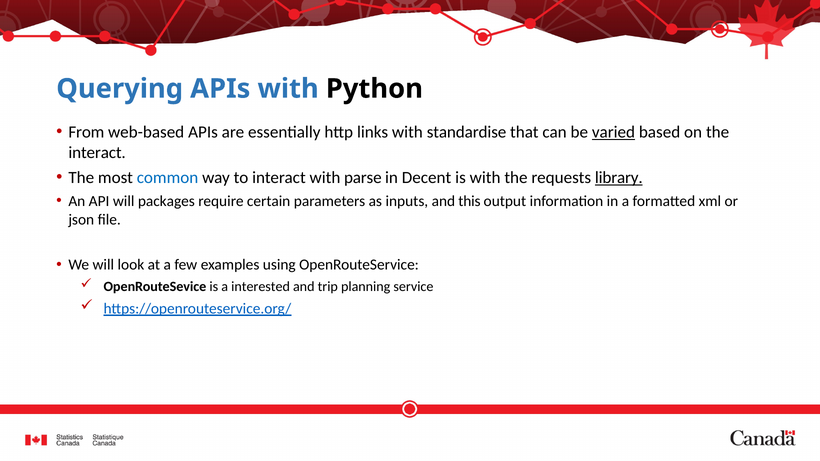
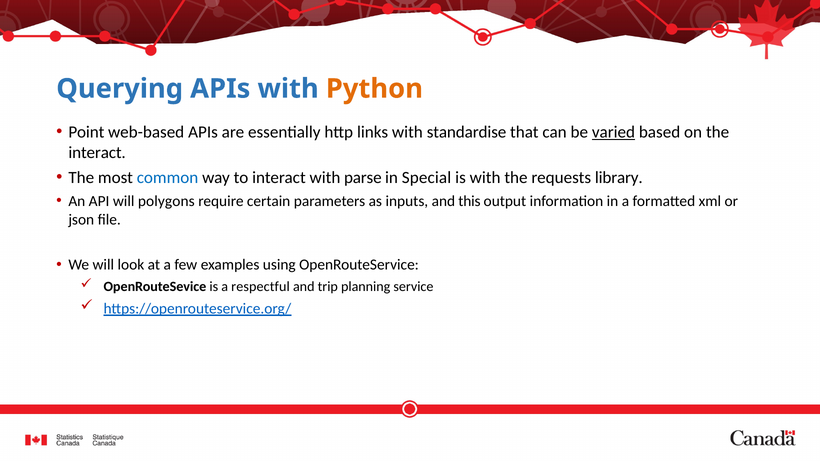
Python colour: black -> orange
From: From -> Point
Decent: Decent -> Special
library underline: present -> none
packages: packages -> polygons
interested: interested -> respectful
